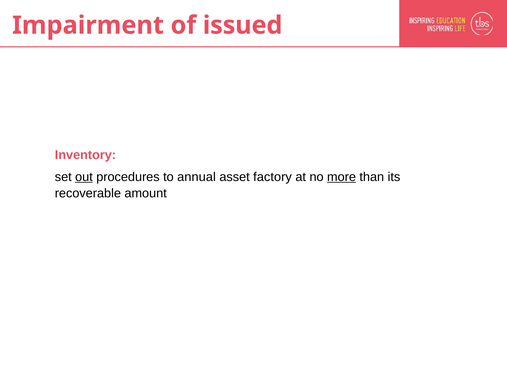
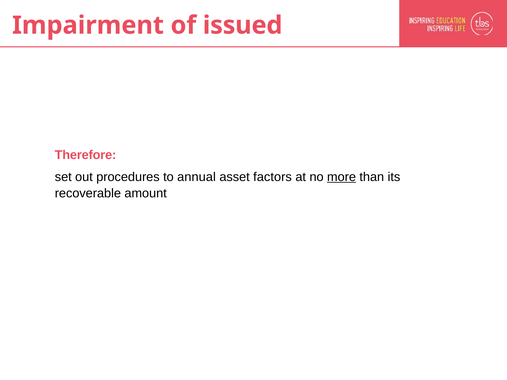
Inventory: Inventory -> Therefore
out underline: present -> none
factory: factory -> factors
